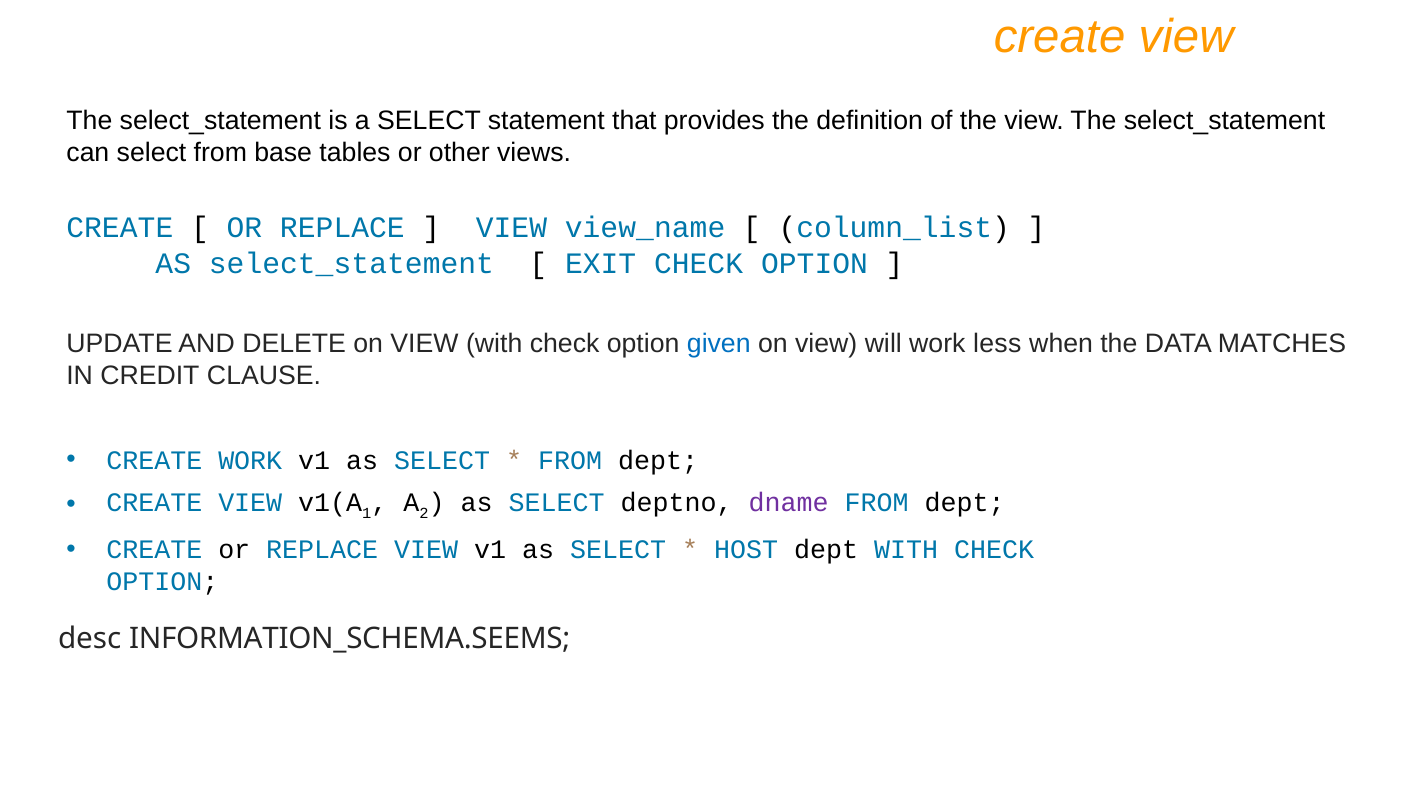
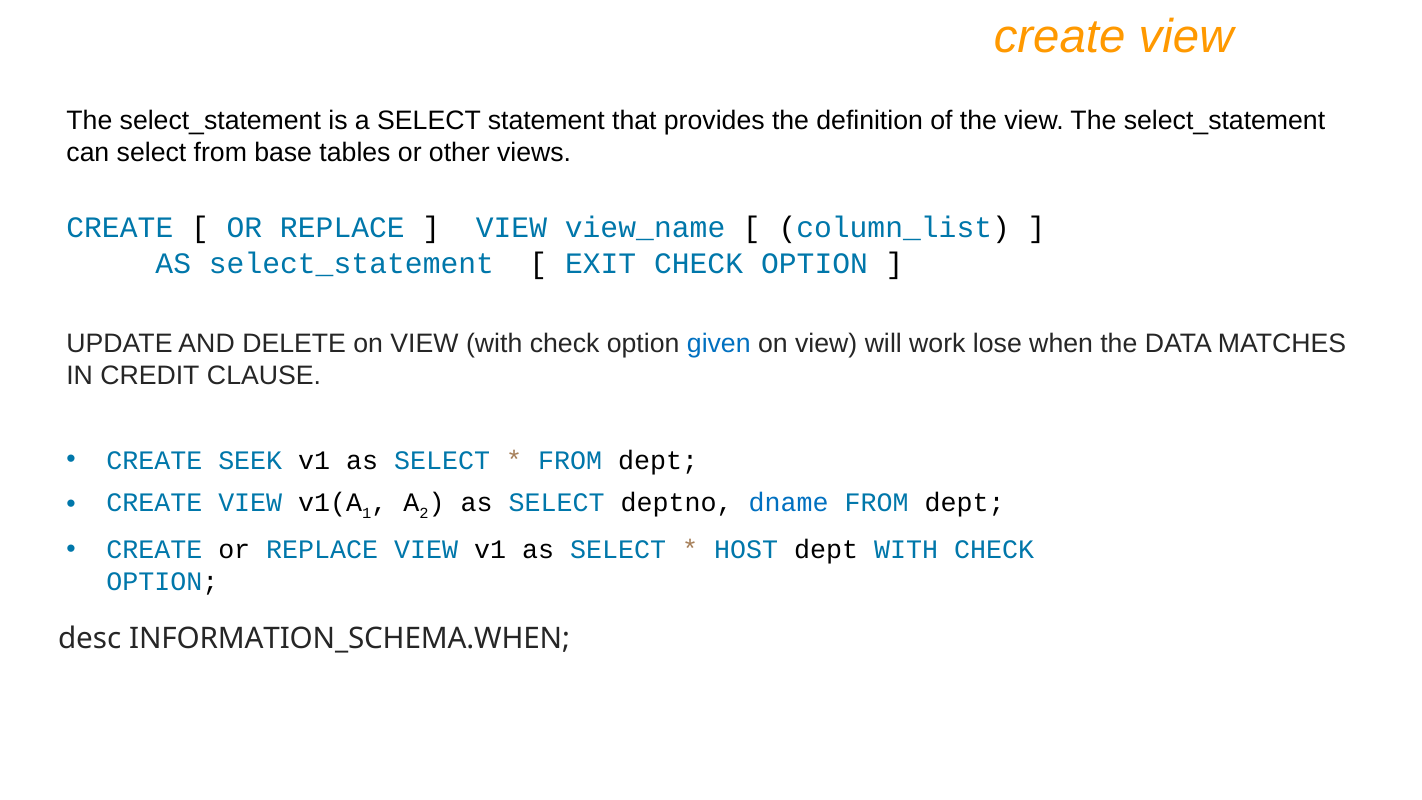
less: less -> lose
CREATE WORK: WORK -> SEEK
dname colour: purple -> blue
INFORMATION_SCHEMA.SEEMS: INFORMATION_SCHEMA.SEEMS -> INFORMATION_SCHEMA.WHEN
